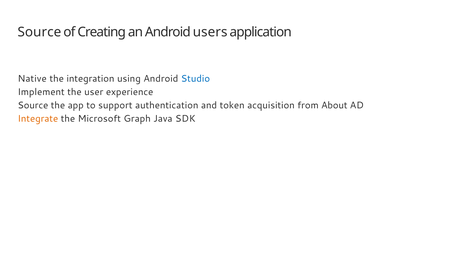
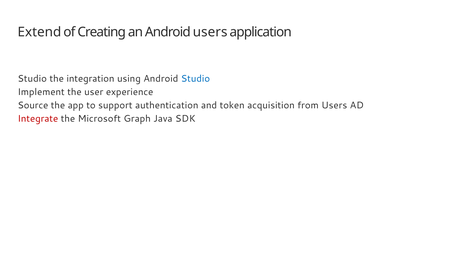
Source at (39, 32): Source -> Extend
Native at (32, 79): Native -> Studio
from About: About -> Users
Integrate colour: orange -> red
